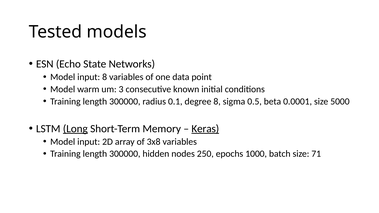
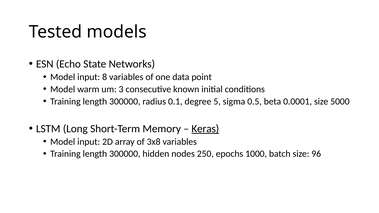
degree 8: 8 -> 5
Long underline: present -> none
71: 71 -> 96
